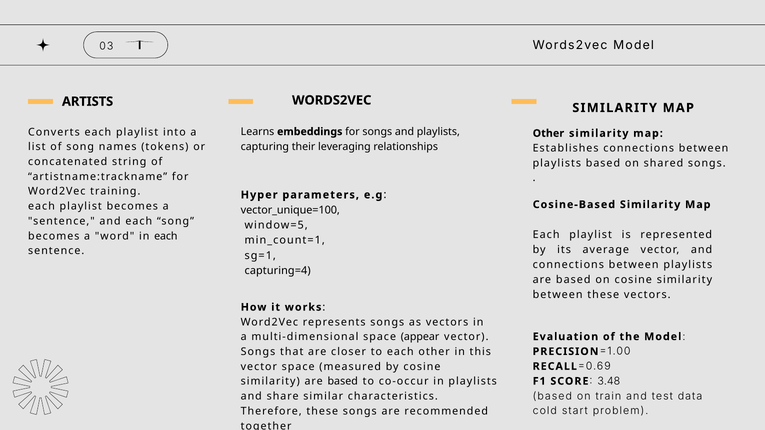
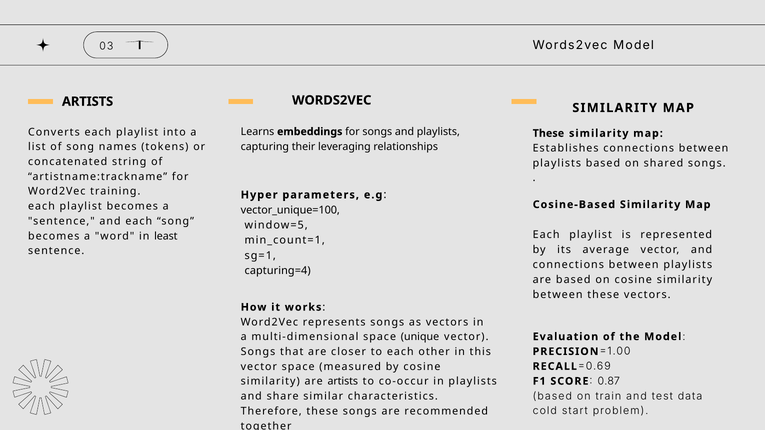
Other at (548, 133): Other -> These
in each: each -> least
appear: appear -> unique
similarity are based: based -> artists
3.48: 3.48 -> 0.87
